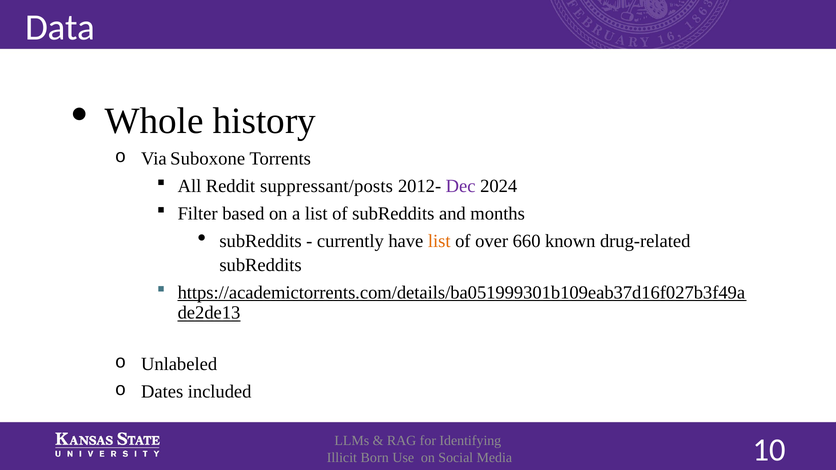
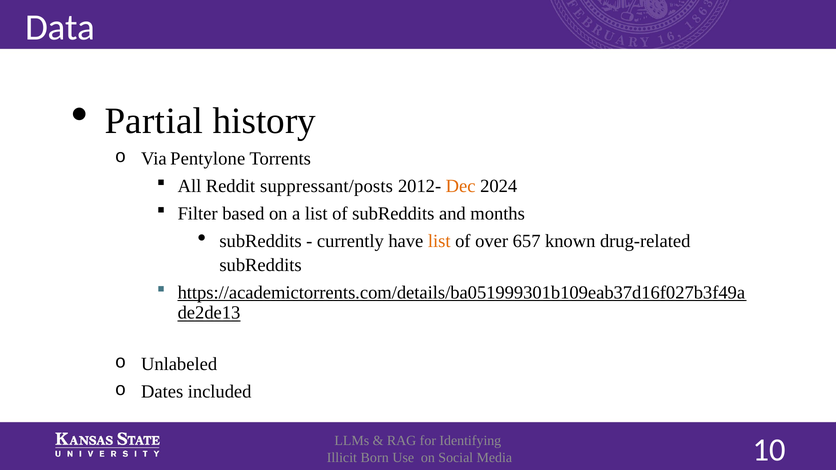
Whole: Whole -> Partial
Suboxone: Suboxone -> Pentylone
Dec colour: purple -> orange
660: 660 -> 657
